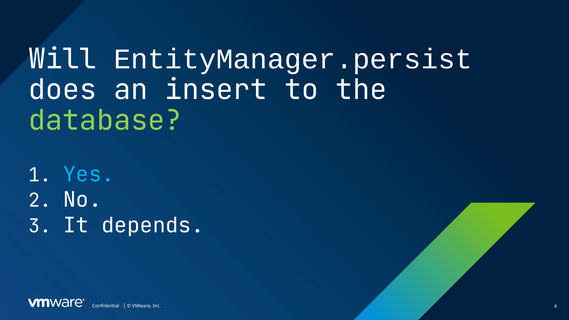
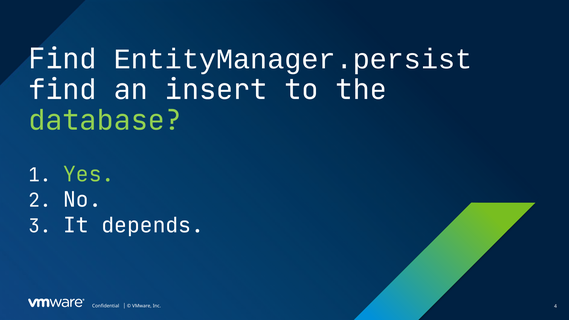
Will at (63, 59): Will -> Find
does at (63, 90): does -> find
Yes colour: light blue -> light green
